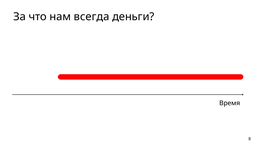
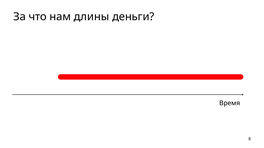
всегда: всегда -> длины
